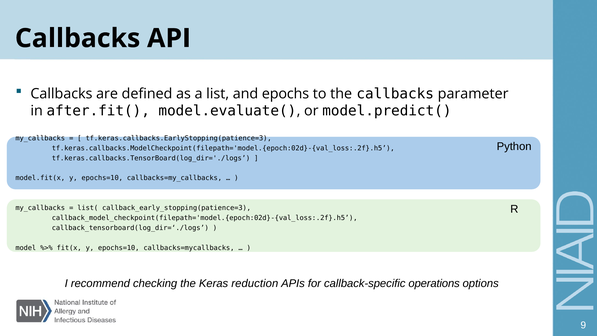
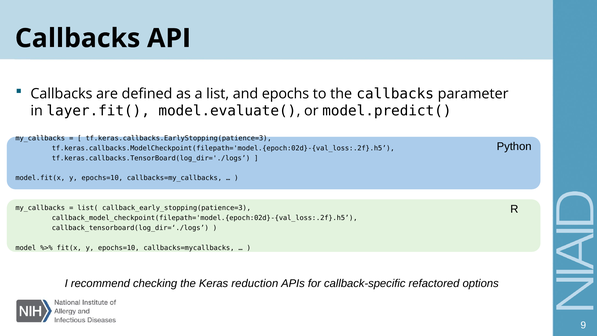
after.fit(: after.fit( -> layer.fit(
operations: operations -> refactored
